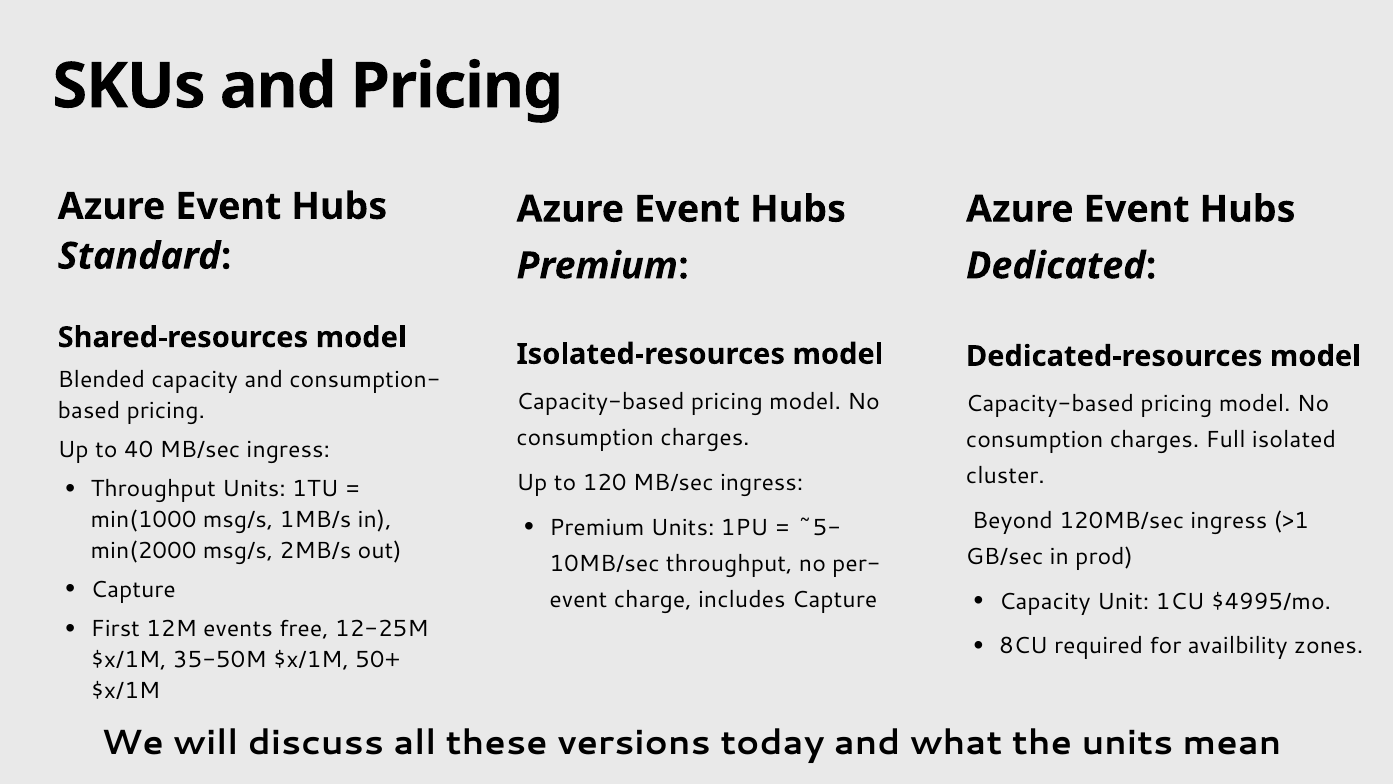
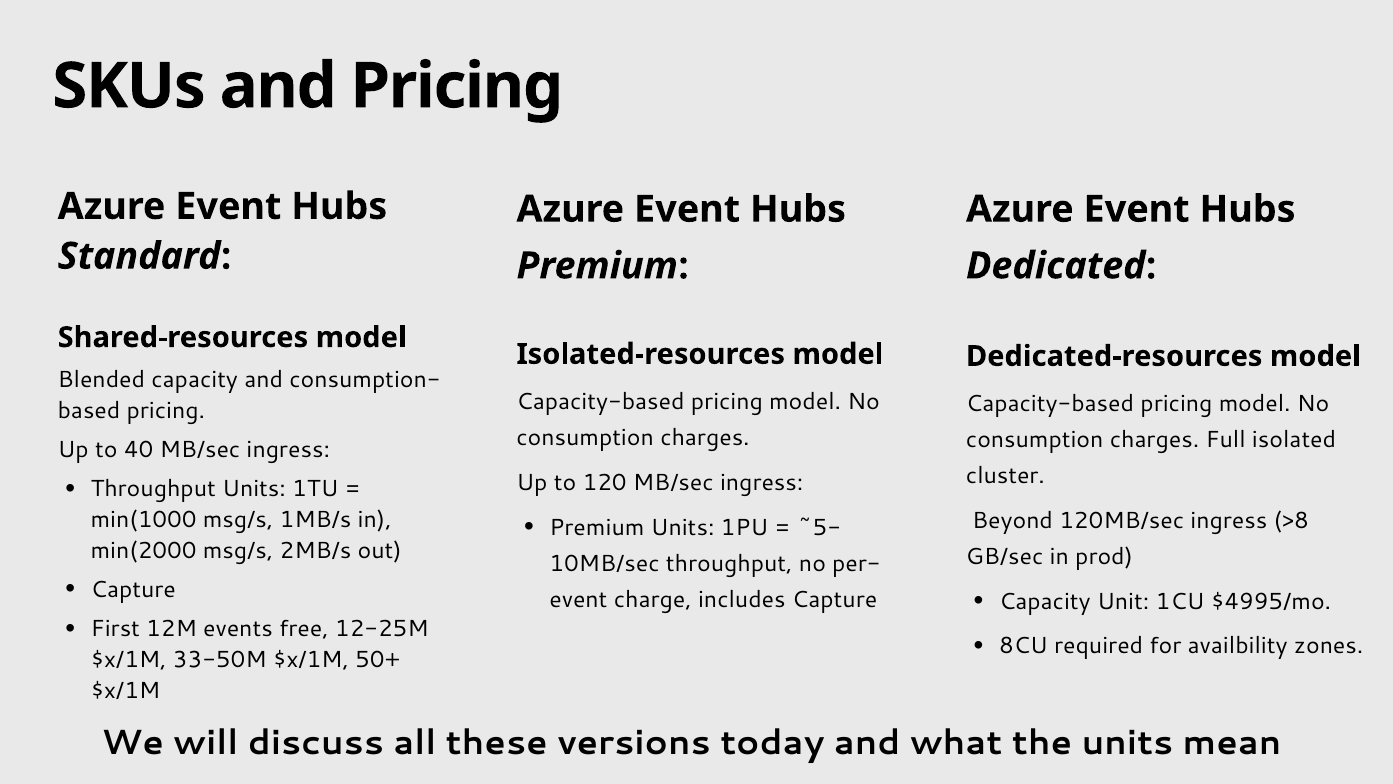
>1: >1 -> >8
35-50M: 35-50M -> 33-50M
